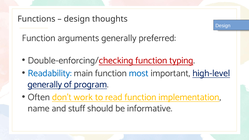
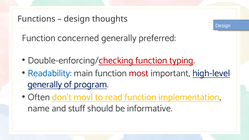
arguments: arguments -> concerned
most colour: blue -> red
work: work -> movl
